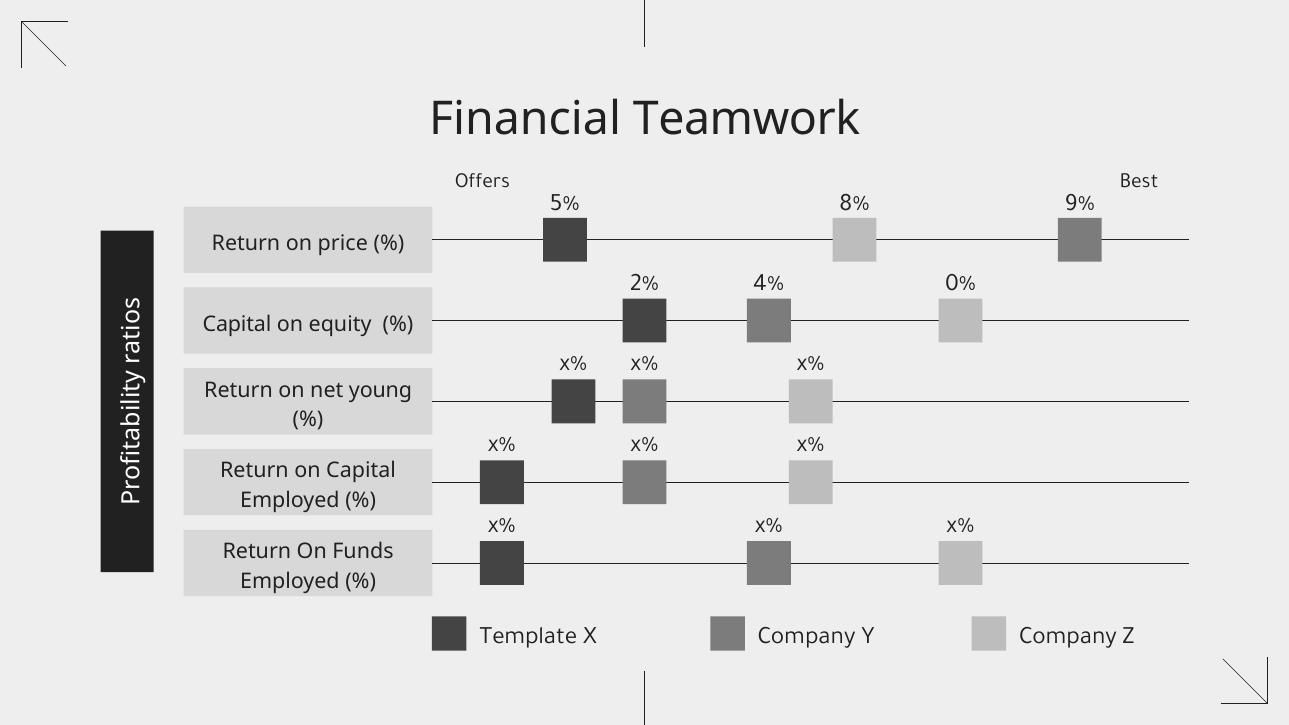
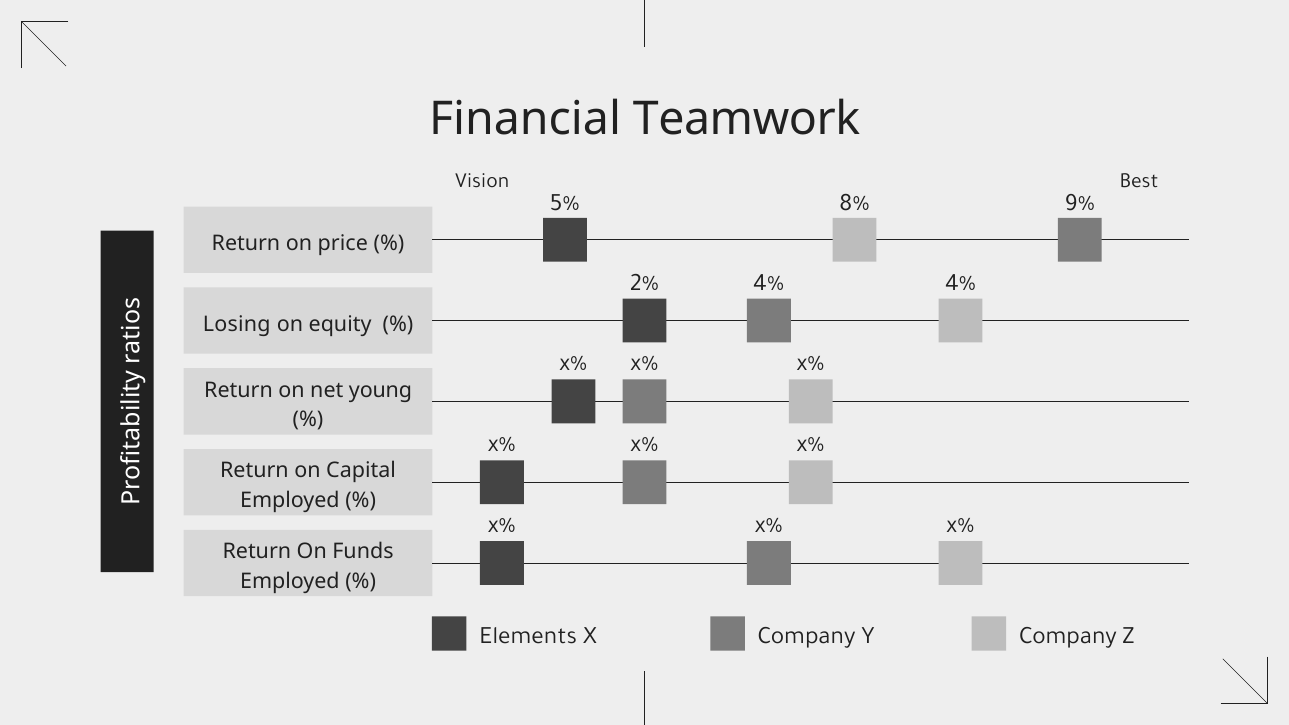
Offers: Offers -> Vision
0% at (961, 282): 0% -> 4%
Capital at (237, 324): Capital -> Losing
Template: Template -> Elements
